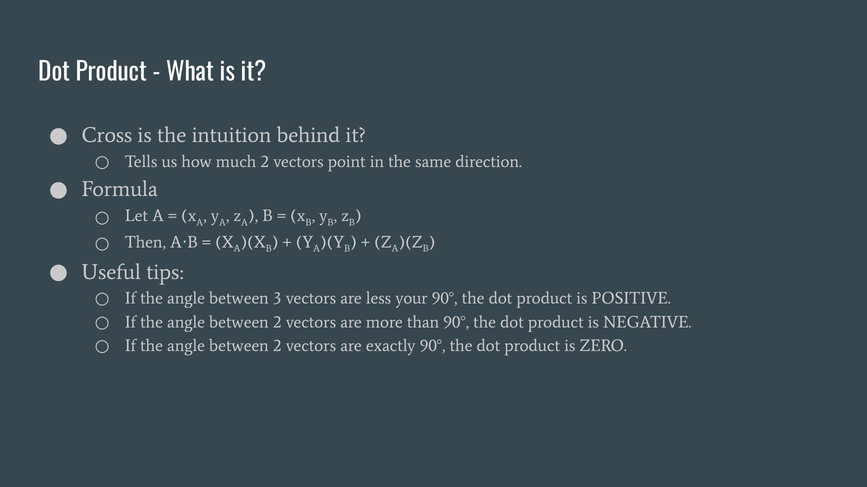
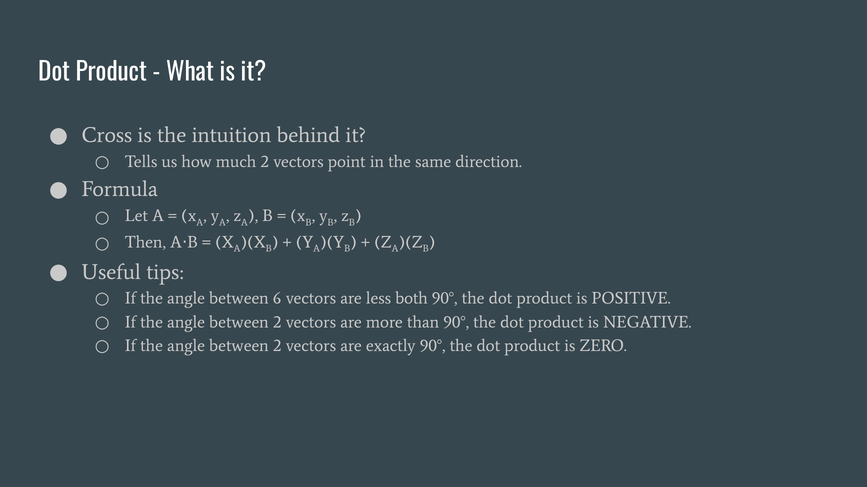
3: 3 -> 6
your: your -> both
